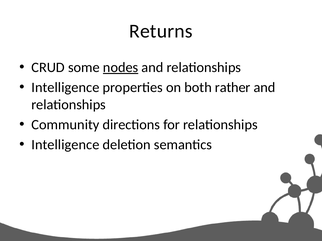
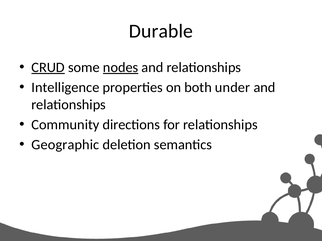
Returns: Returns -> Durable
CRUD underline: none -> present
rather: rather -> under
Intelligence at (65, 145): Intelligence -> Geographic
